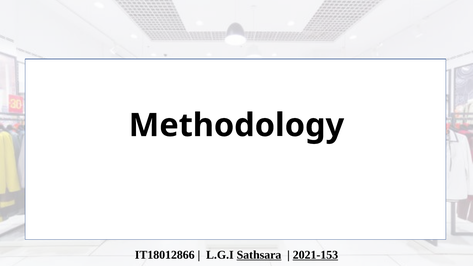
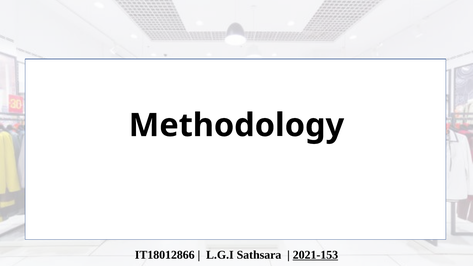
Sathsara underline: present -> none
